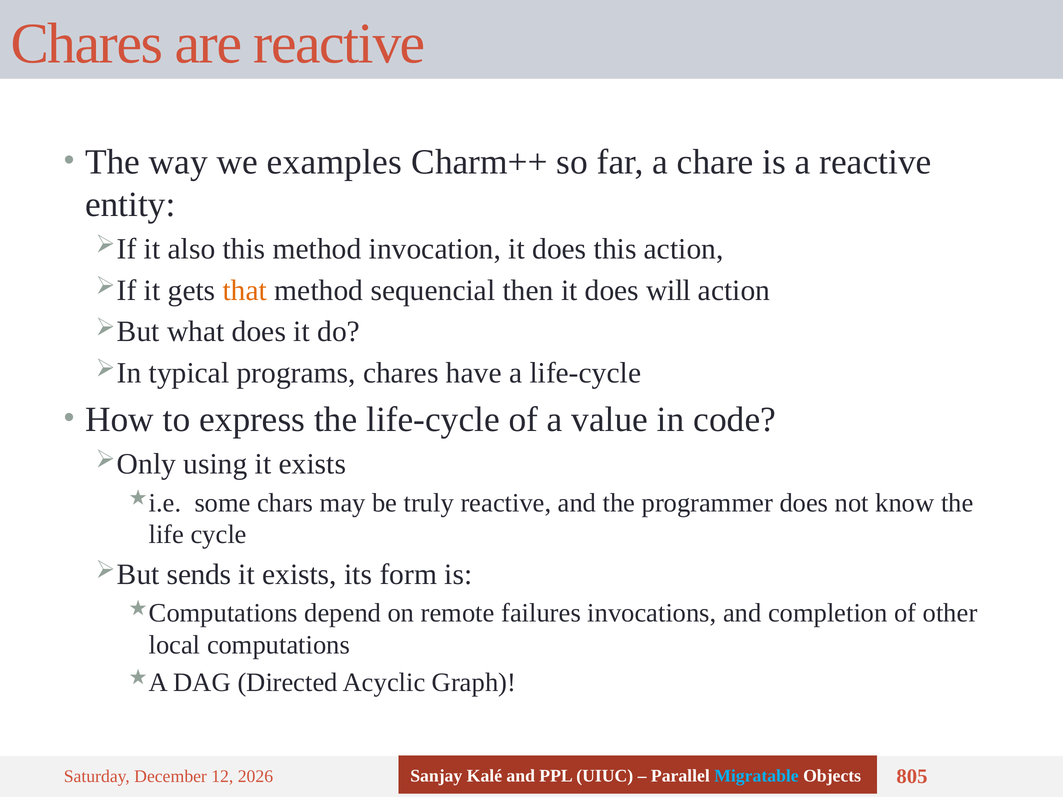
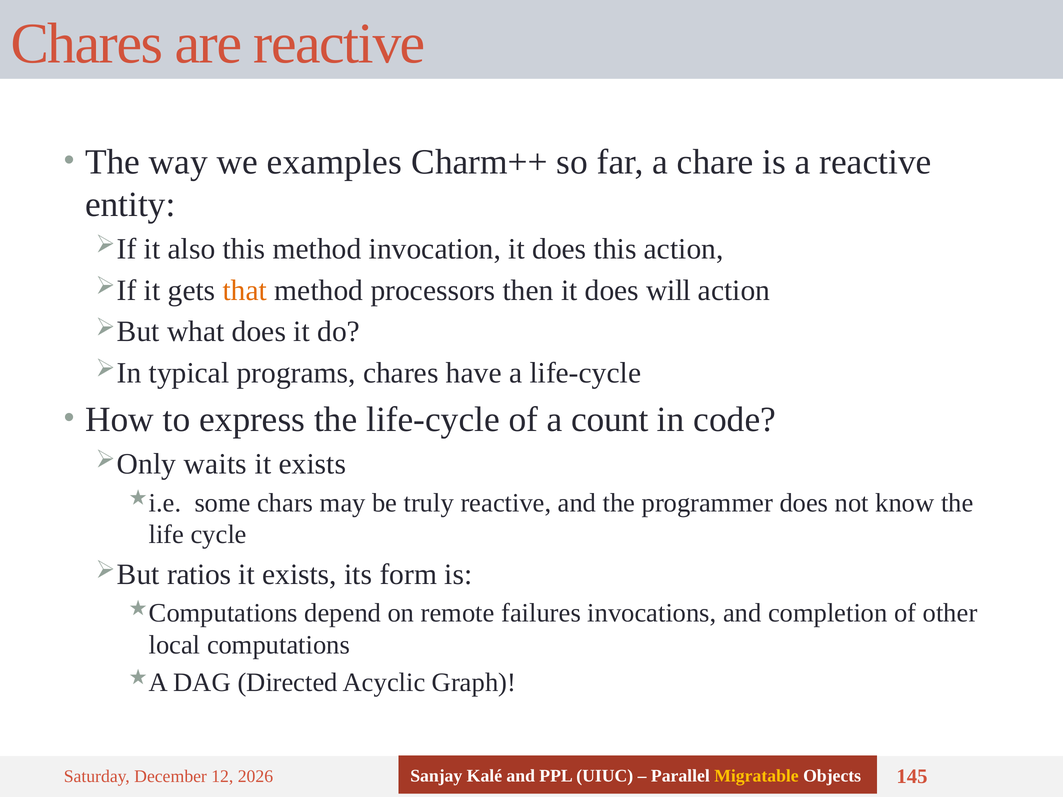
sequencial: sequencial -> processors
value: value -> count
using: using -> waits
sends: sends -> ratios
Migratable colour: light blue -> yellow
805: 805 -> 145
